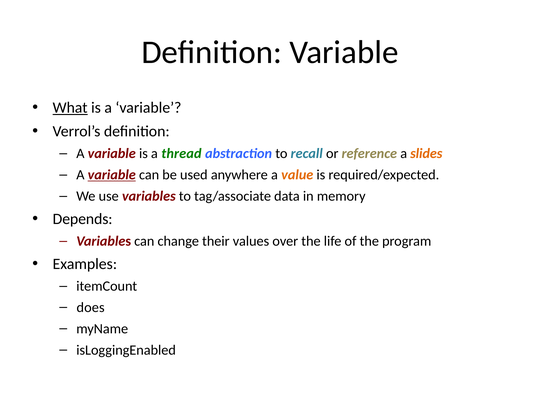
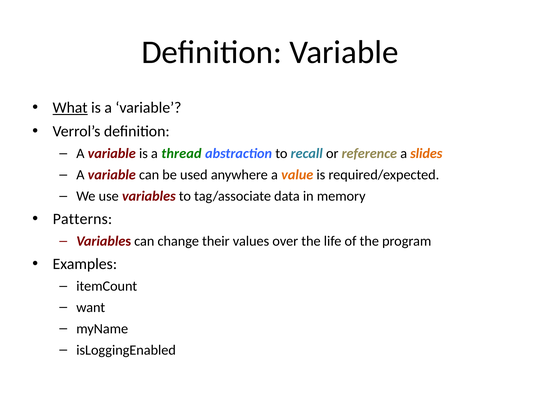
variable at (112, 175) underline: present -> none
Depends: Depends -> Patterns
does: does -> want
